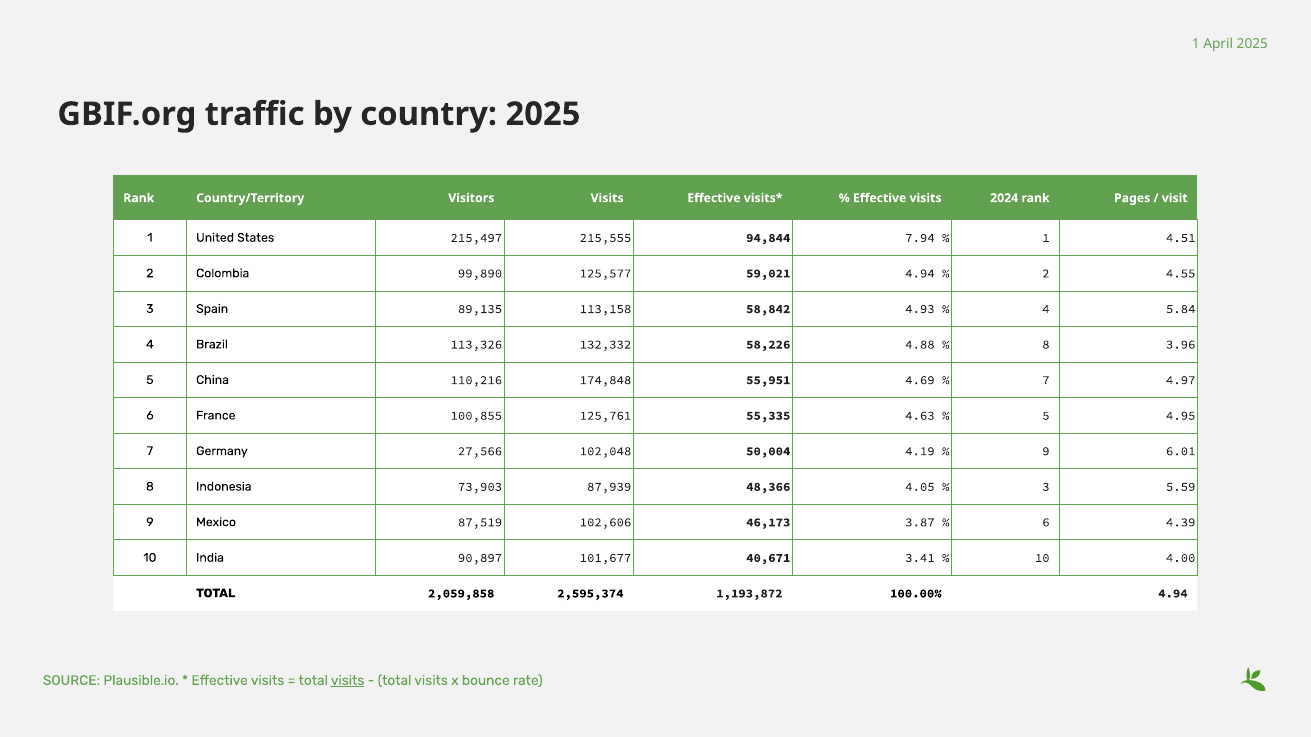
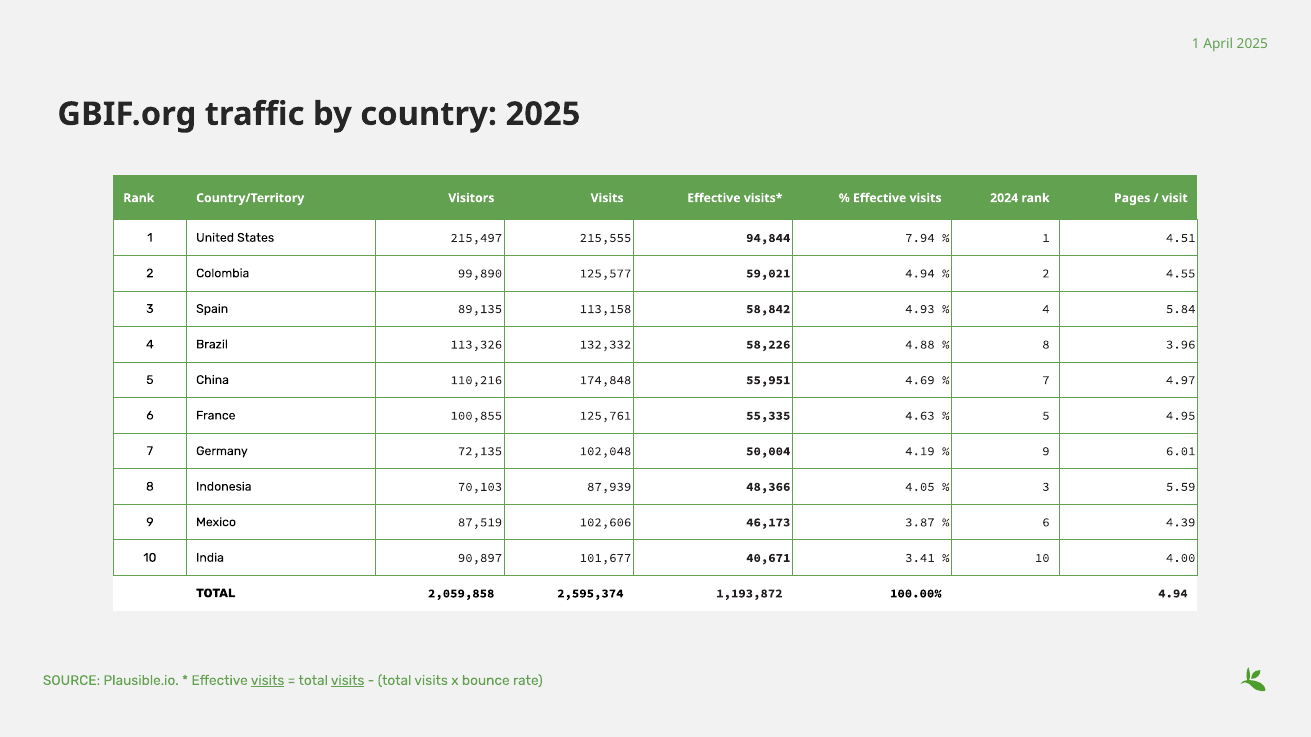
27,566: 27,566 -> 72,135
73,903: 73,903 -> 70,103
visits at (268, 681) underline: none -> present
